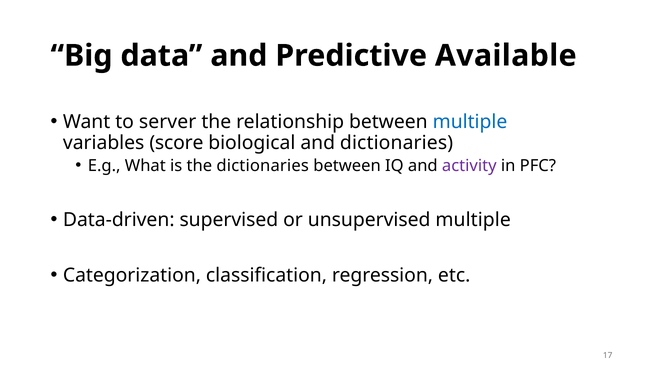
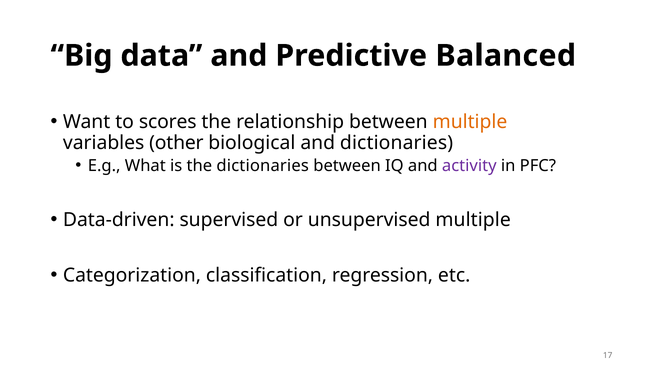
Available: Available -> Balanced
server: server -> scores
multiple at (470, 122) colour: blue -> orange
score: score -> other
